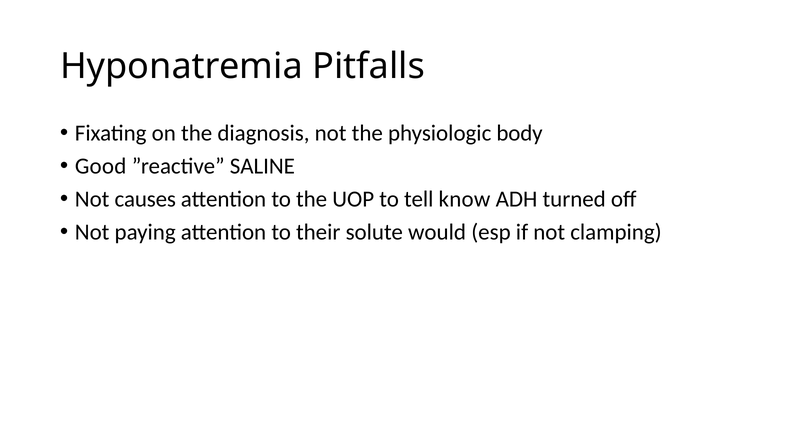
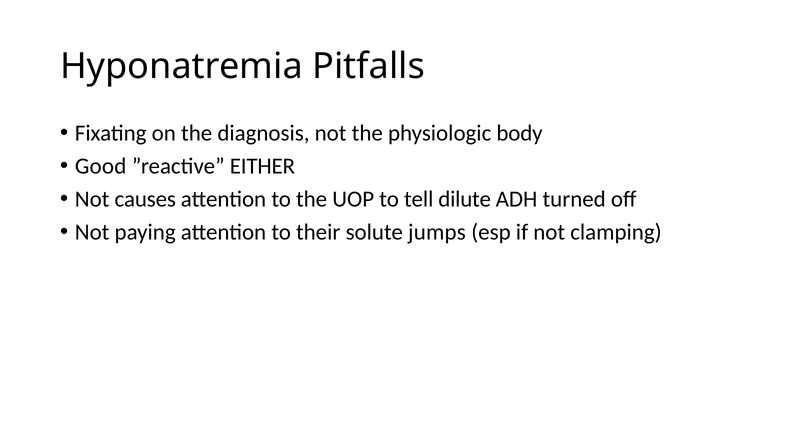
SALINE: SALINE -> EITHER
know: know -> dilute
would: would -> jumps
